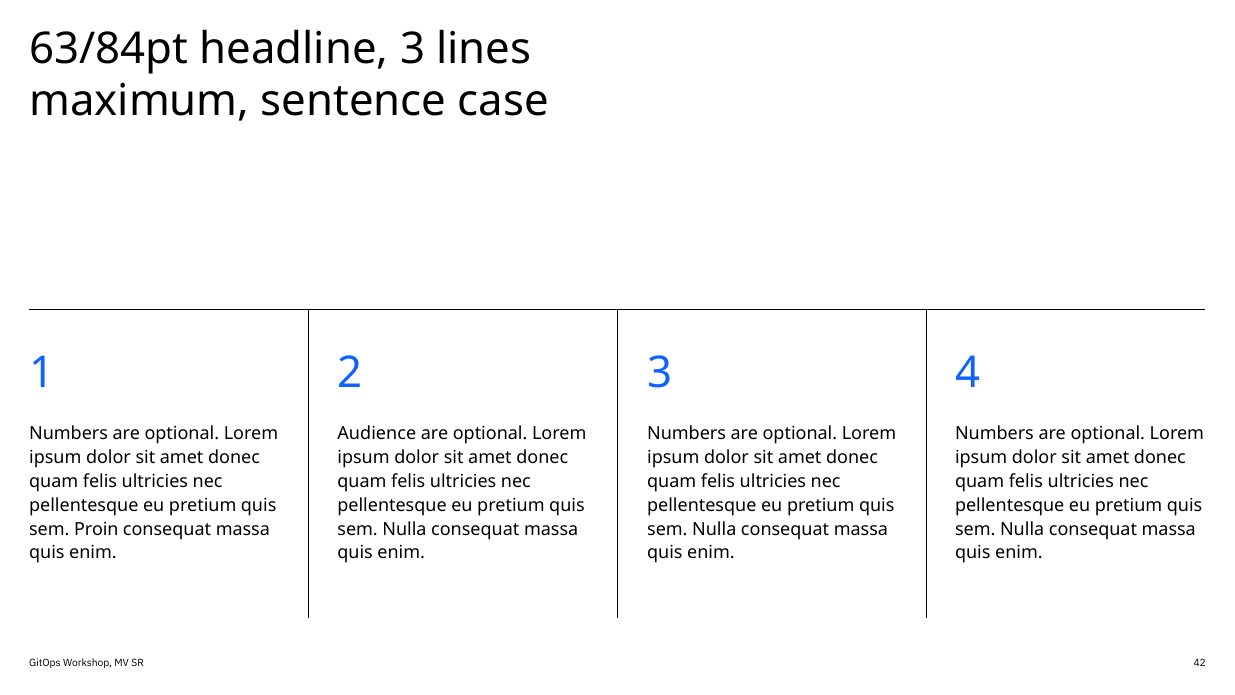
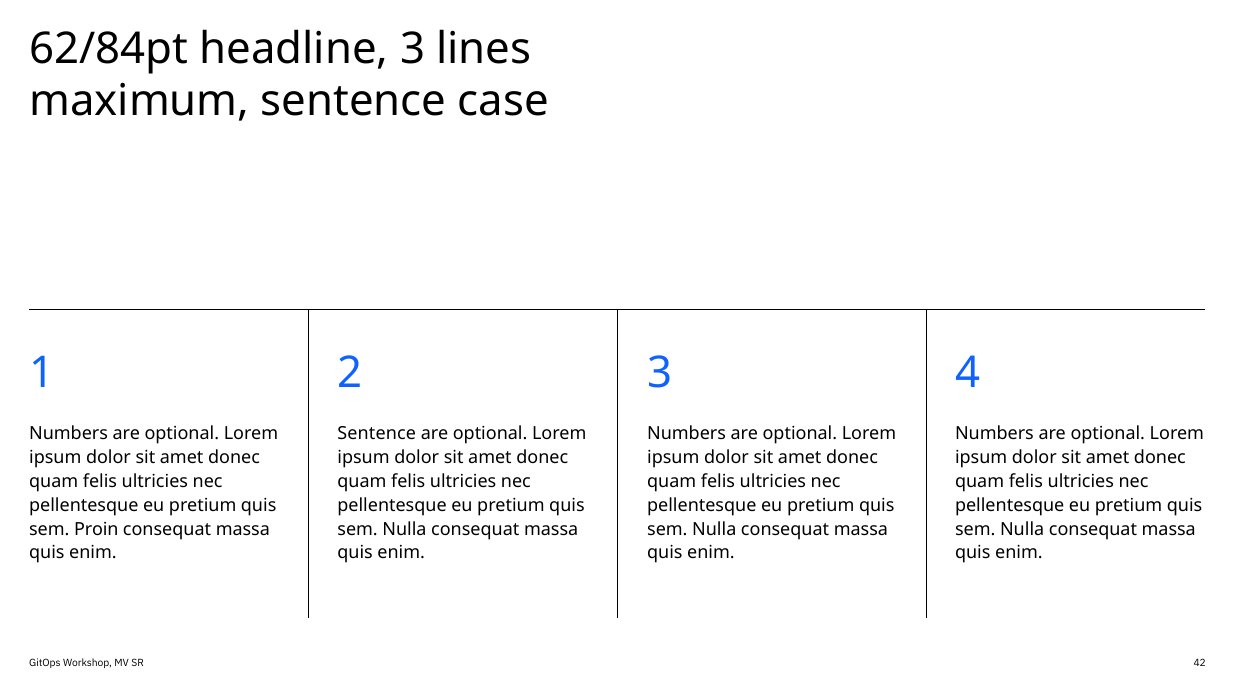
63/84pt: 63/84pt -> 62/84pt
Audience at (377, 434): Audience -> Sentence
